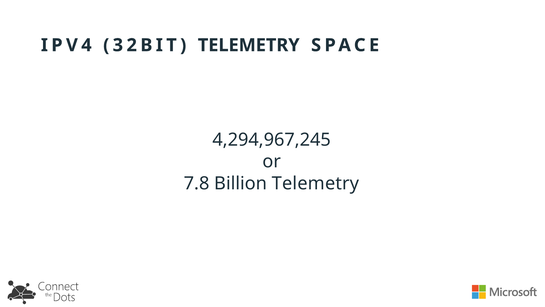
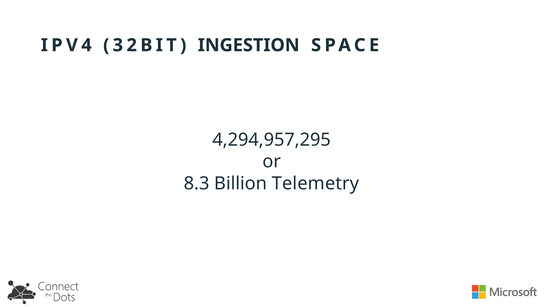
32BIT TELEMETRY: TELEMETRY -> INGESTION
4,294,967,245: 4,294,967,245 -> 4,294,957,295
7.8: 7.8 -> 8.3
